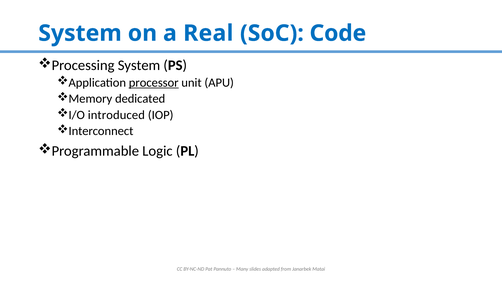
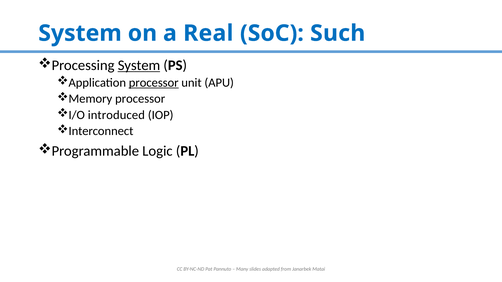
Code: Code -> Such
System at (139, 66) underline: none -> present
Memory dedicated: dedicated -> processor
